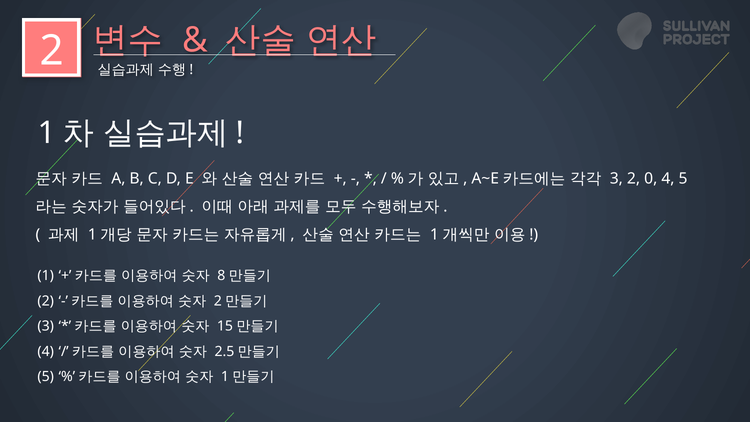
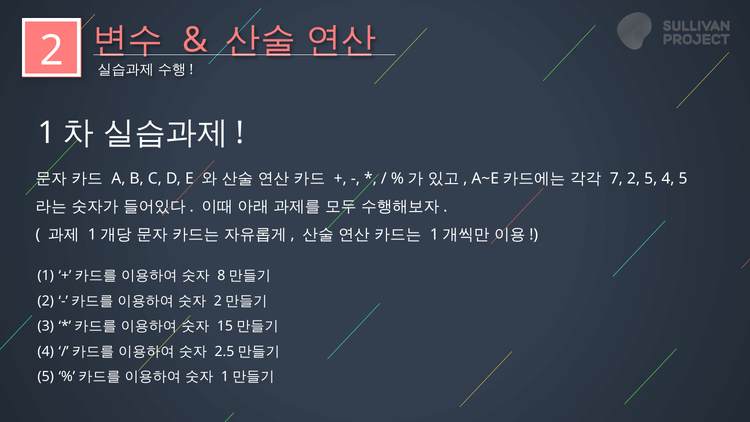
3 at (616, 178): 3 -> 7
2 0: 0 -> 5
